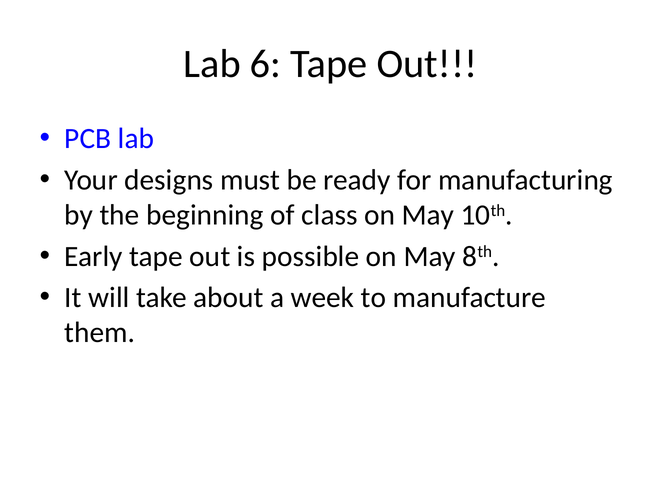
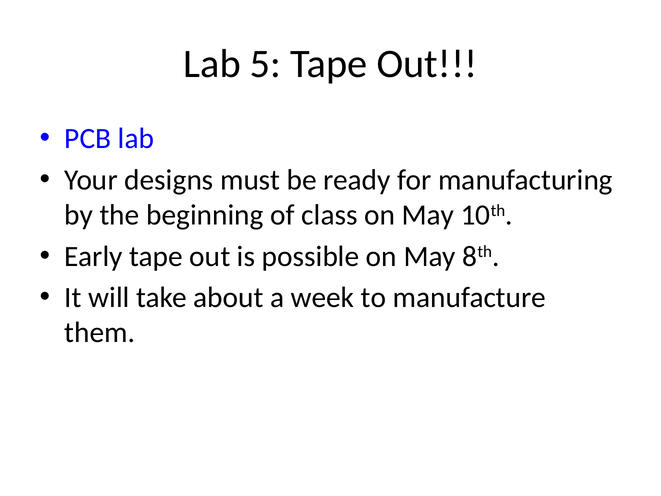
6: 6 -> 5
